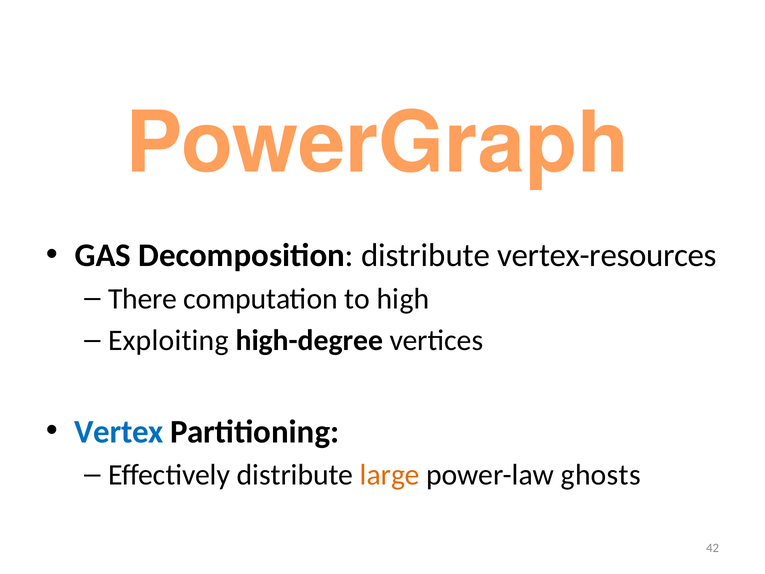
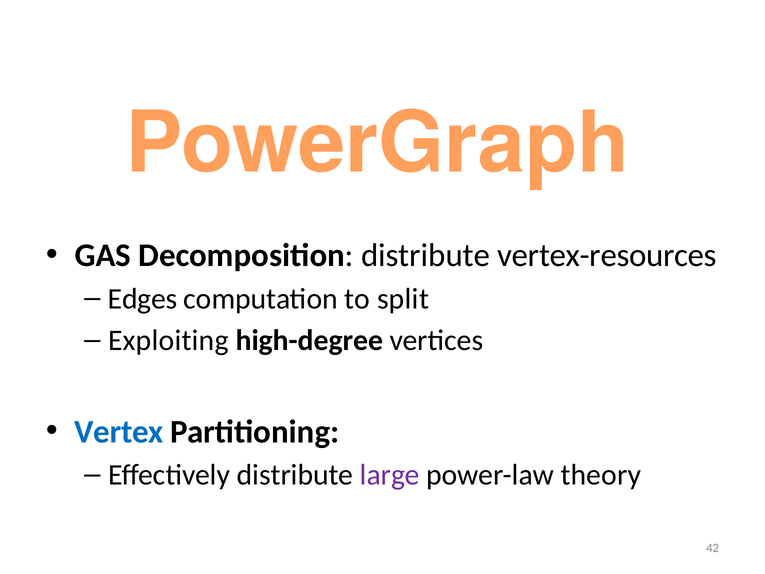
There: There -> Edges
high: high -> split
large colour: orange -> purple
ghosts: ghosts -> theory
